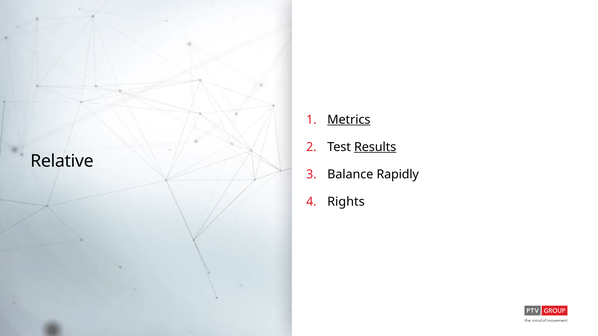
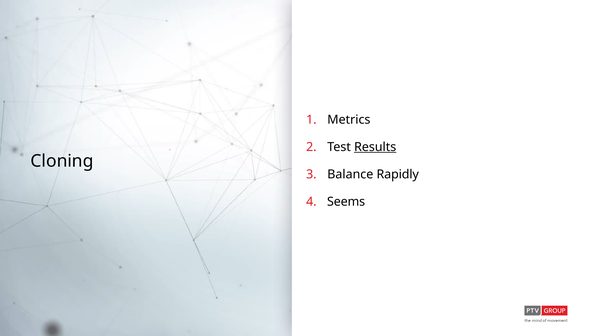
Metrics underline: present -> none
Relative: Relative -> Cloning
Rights: Rights -> Seems
